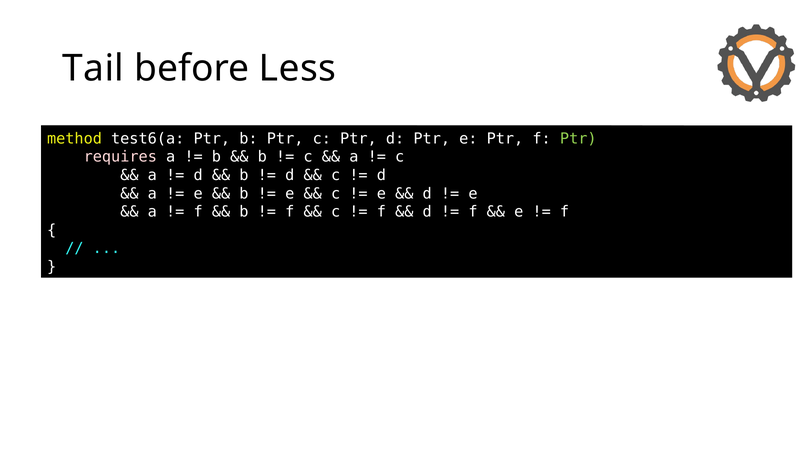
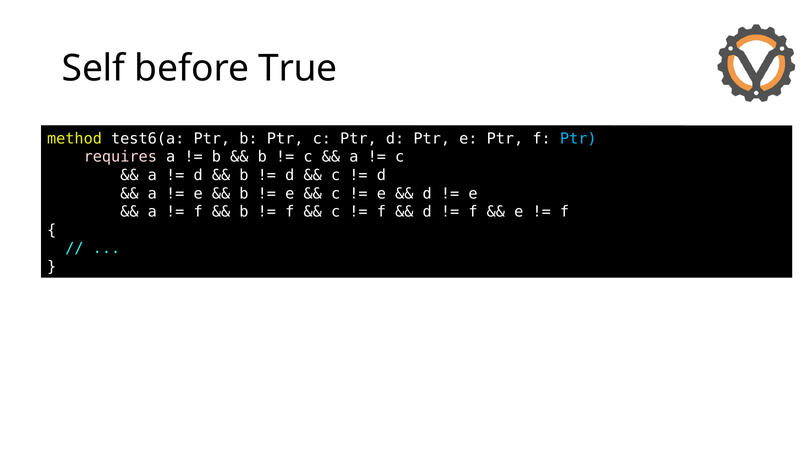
Tail: Tail -> Self
Less: Less -> True
Ptr at (578, 139) colour: light green -> light blue
